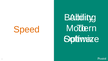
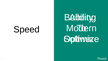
Speed colour: orange -> black
